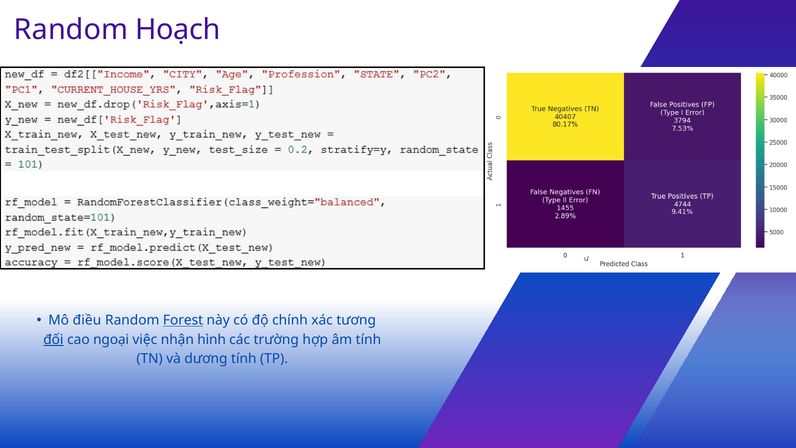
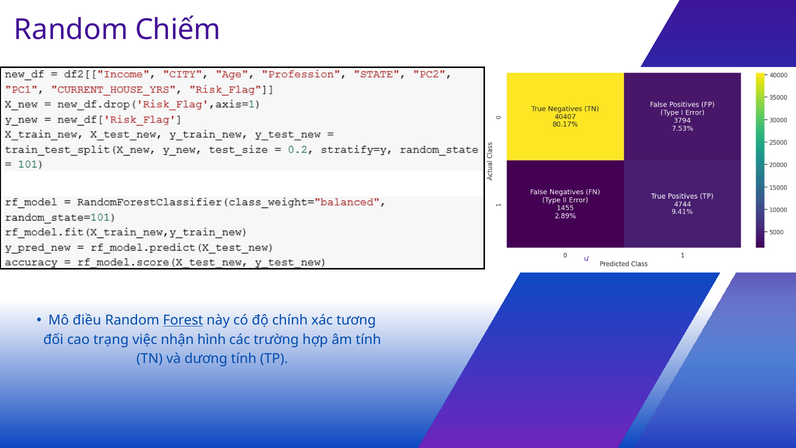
Hoạch: Hoạch -> Chiếm
đối underline: present -> none
ngoại: ngoại -> trạng
